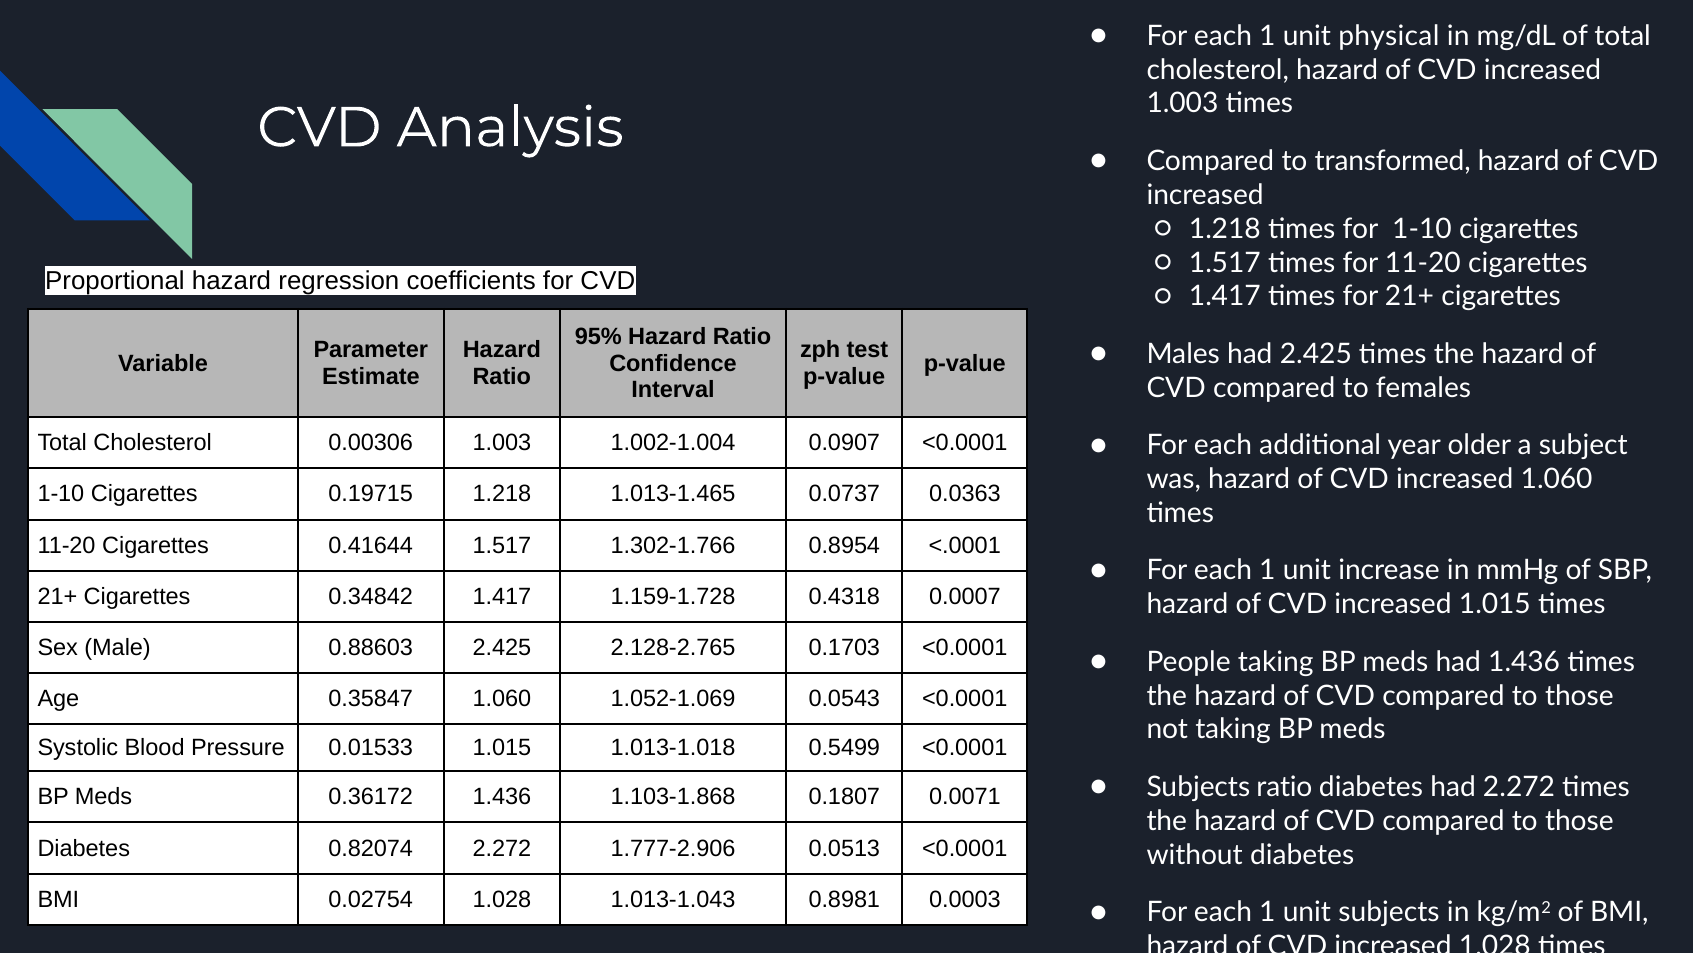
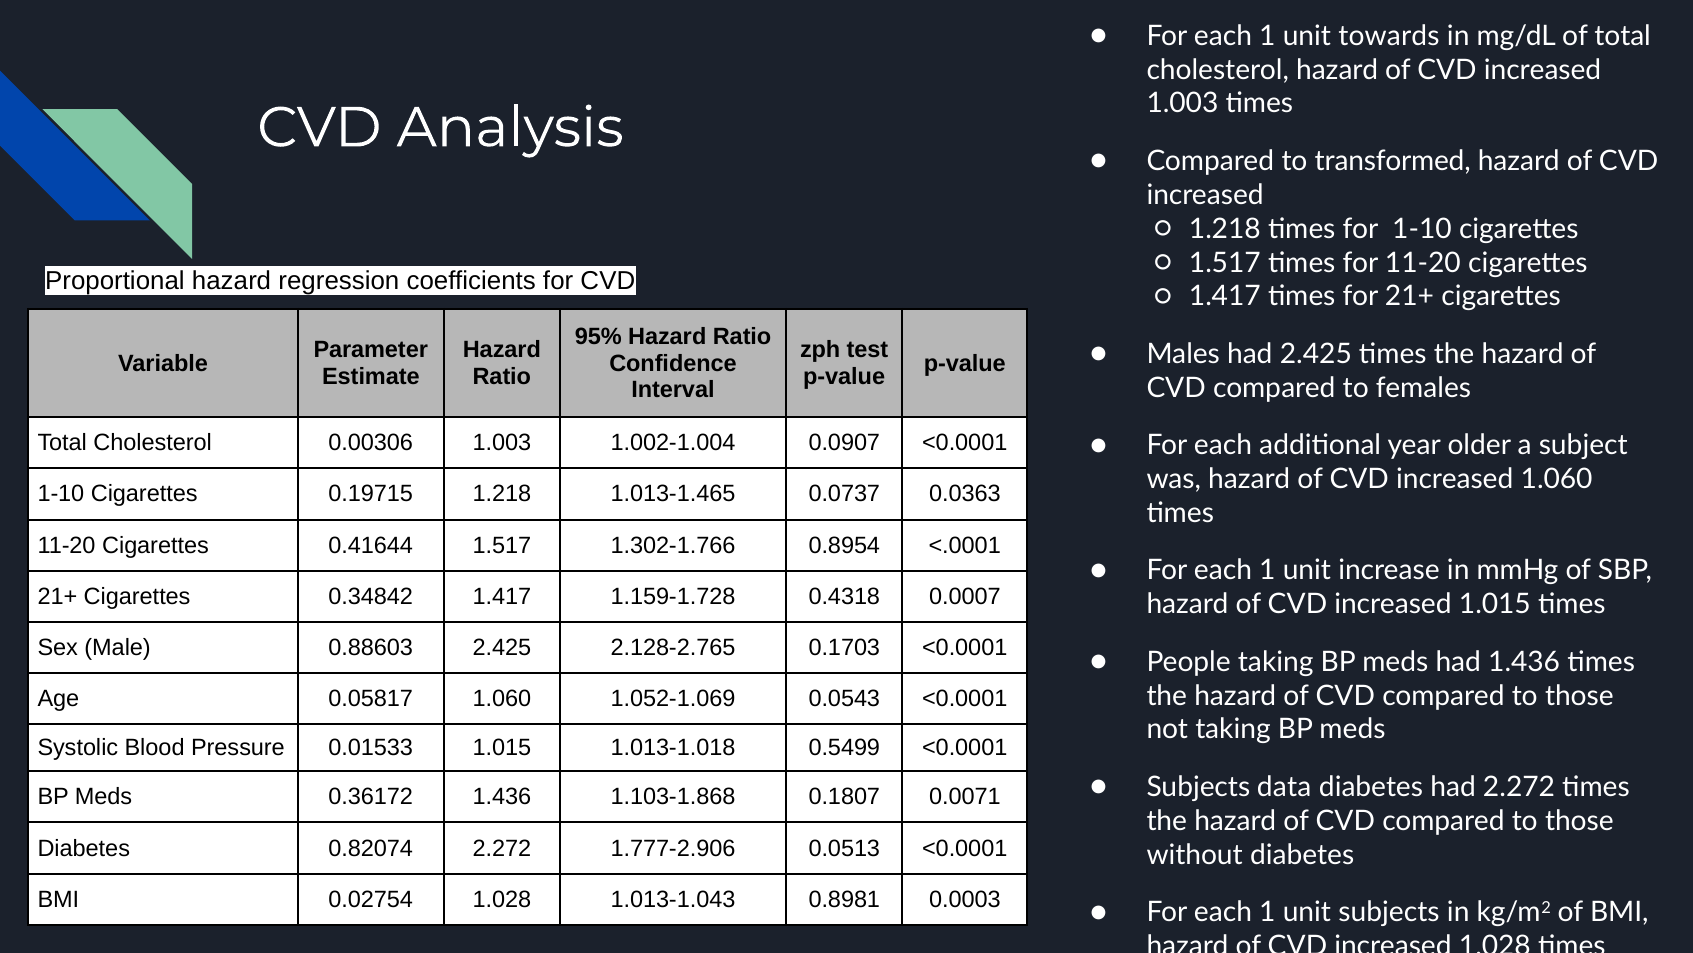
physical: physical -> towards
0.35847: 0.35847 -> 0.05817
Subjects ratio: ratio -> data
